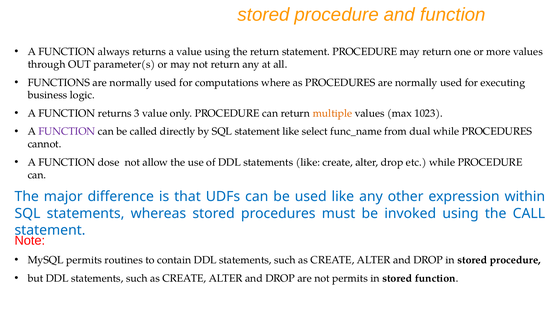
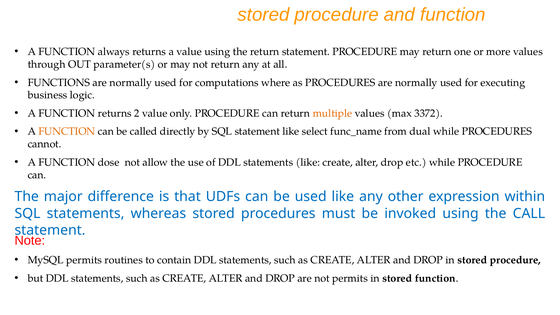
3: 3 -> 2
1023: 1023 -> 3372
FUNCTION at (67, 132) colour: purple -> orange
